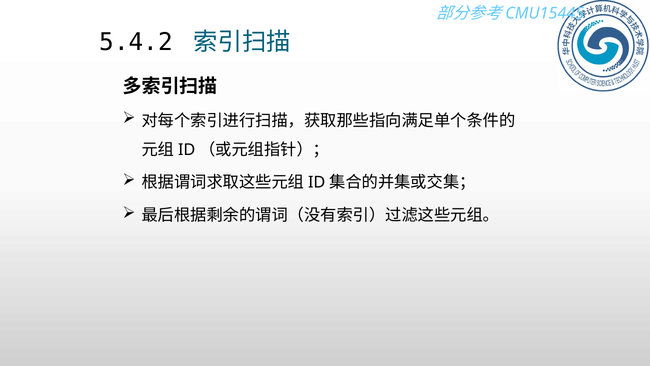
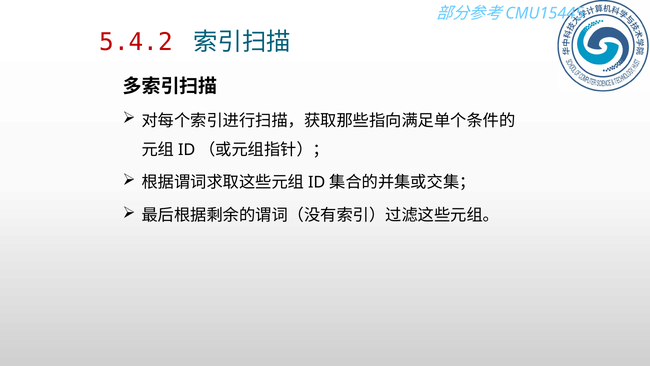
5.4.2 colour: black -> red
